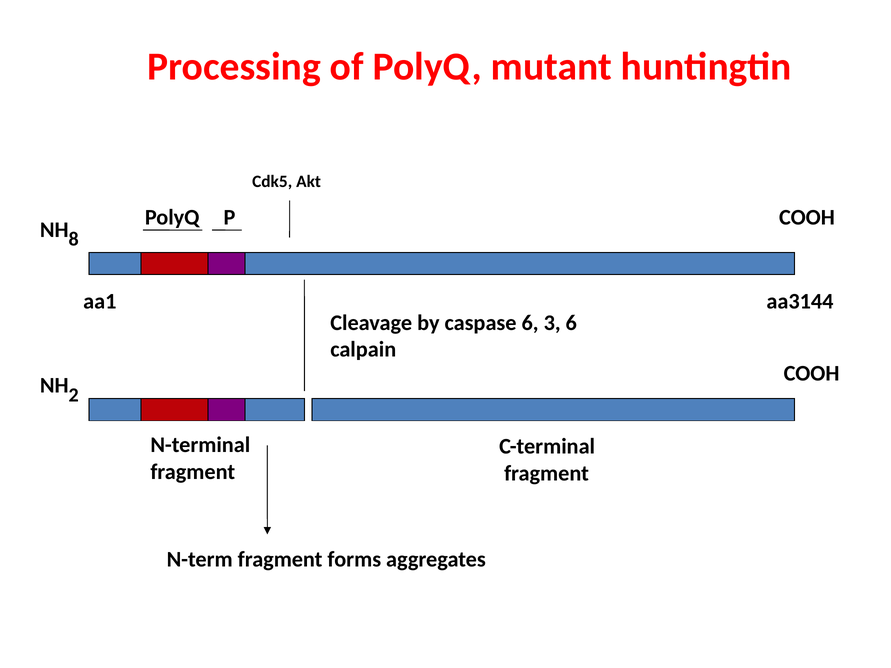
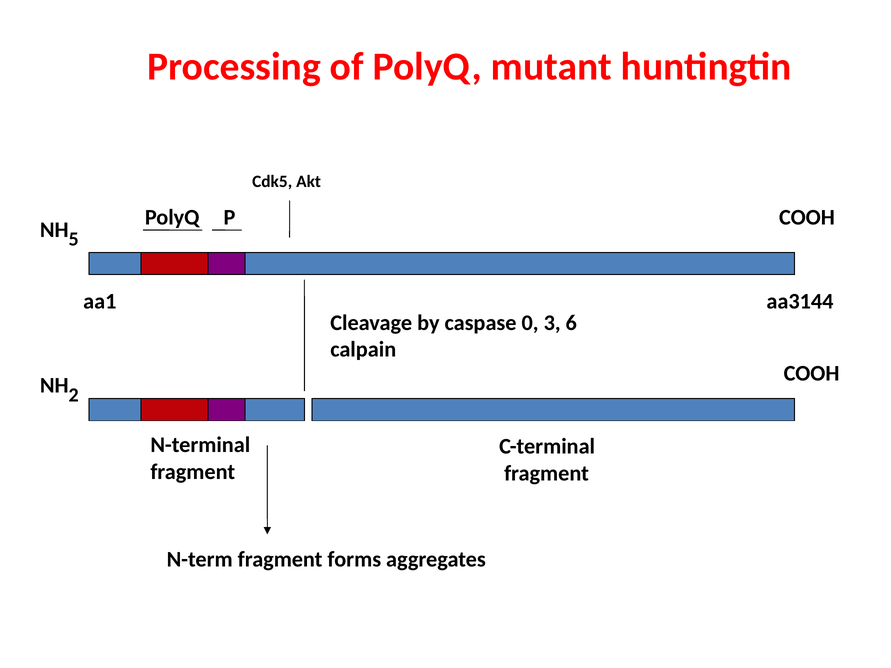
8: 8 -> 5
caspase 6: 6 -> 0
